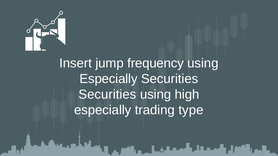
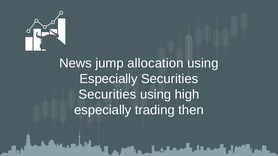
Insert: Insert -> News
frequency: frequency -> allocation
type: type -> then
